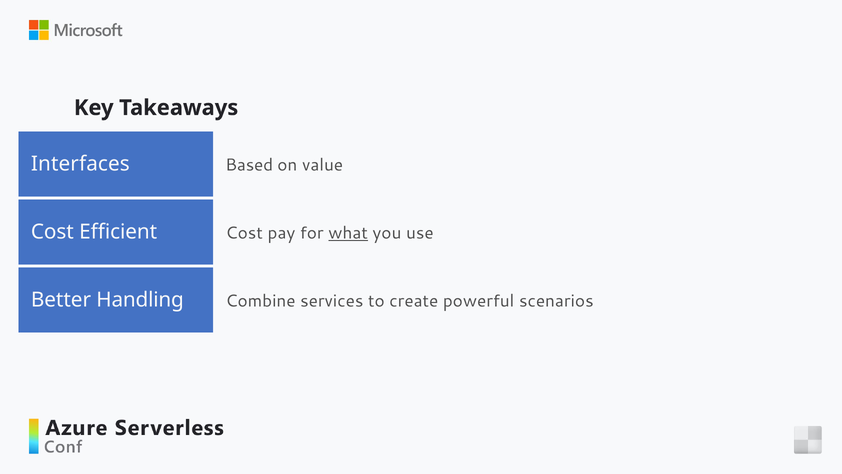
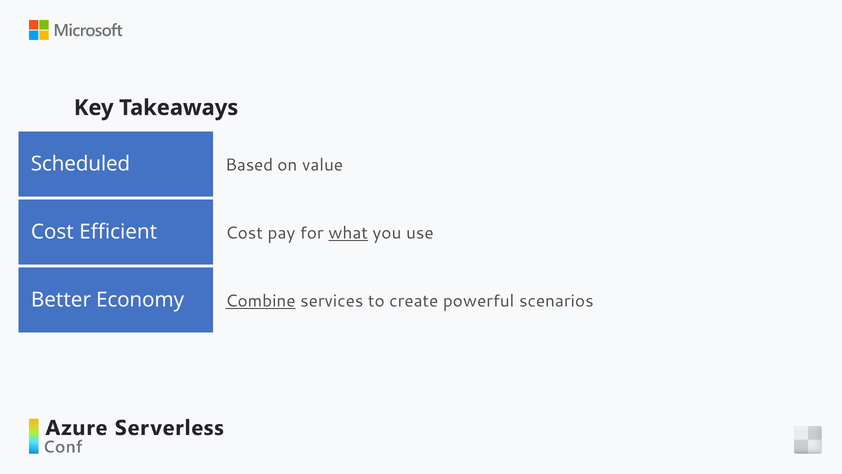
Interfaces: Interfaces -> Scheduled
Handling: Handling -> Economy
Combine underline: none -> present
